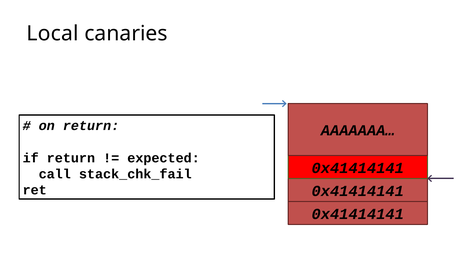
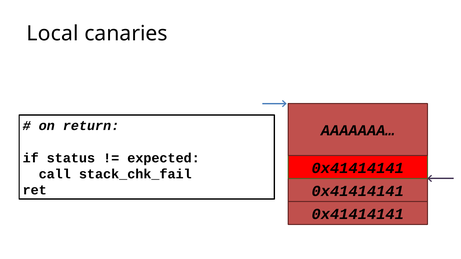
if return: return -> status
